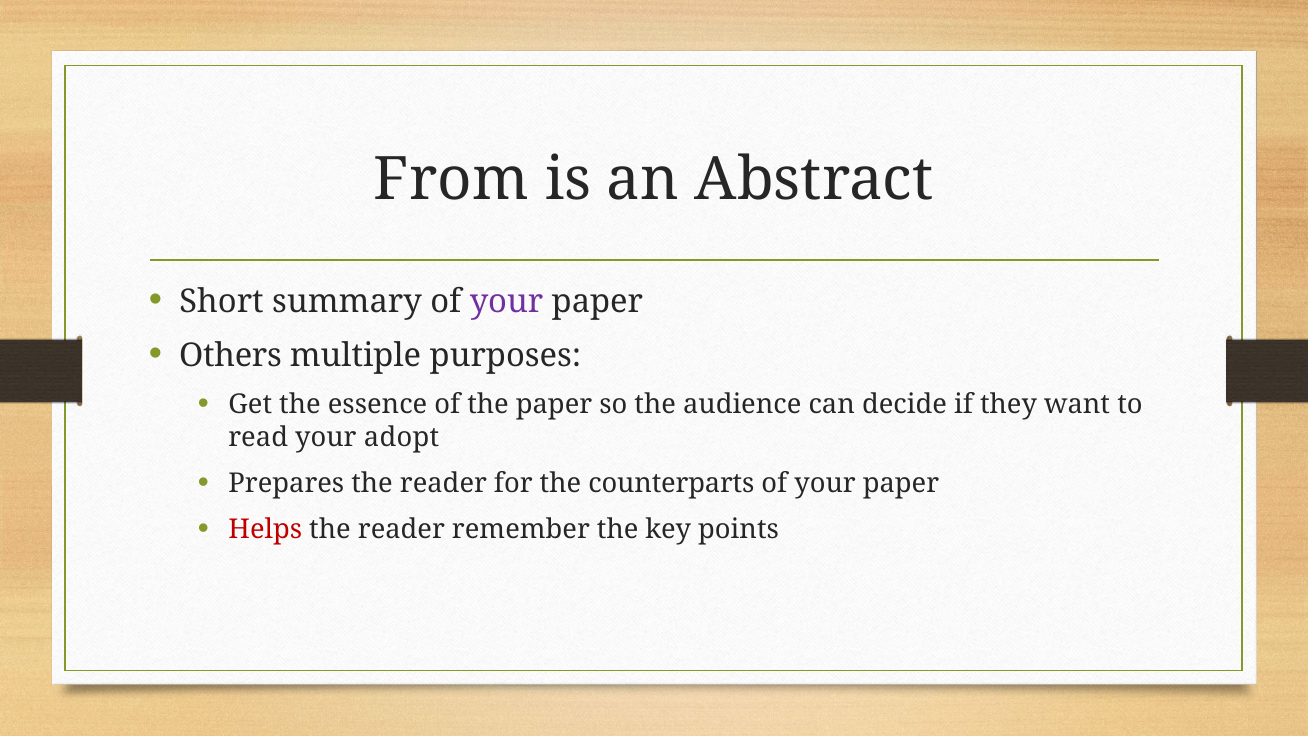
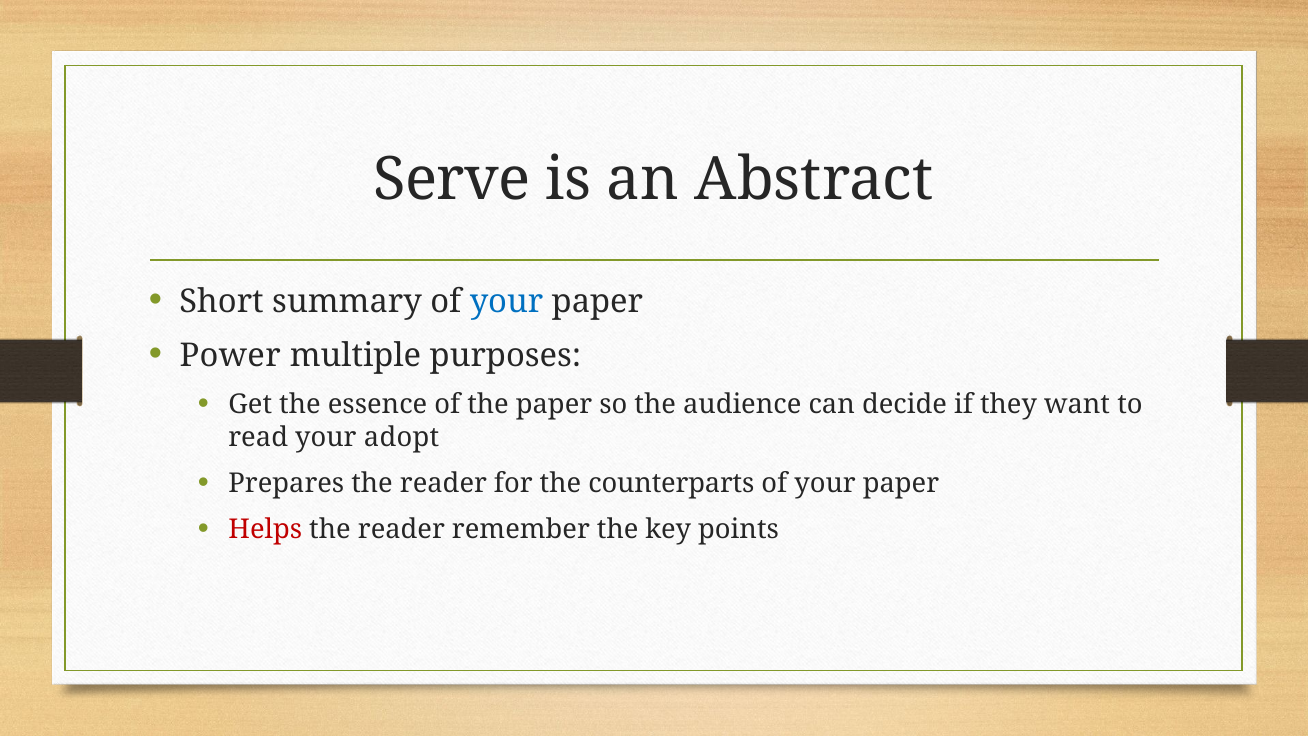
From: From -> Serve
your at (507, 301) colour: purple -> blue
Others: Others -> Power
